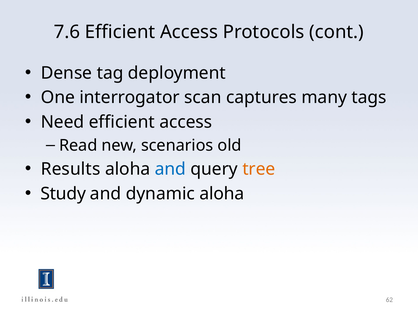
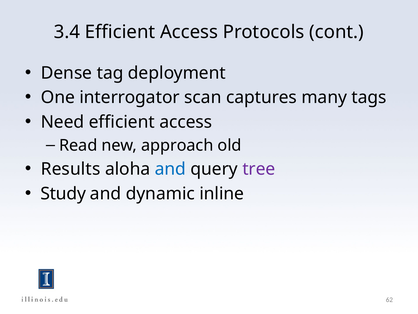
7.6: 7.6 -> 3.4
scenarios: scenarios -> approach
tree colour: orange -> purple
dynamic aloha: aloha -> inline
